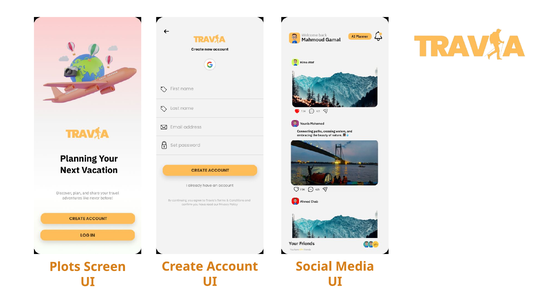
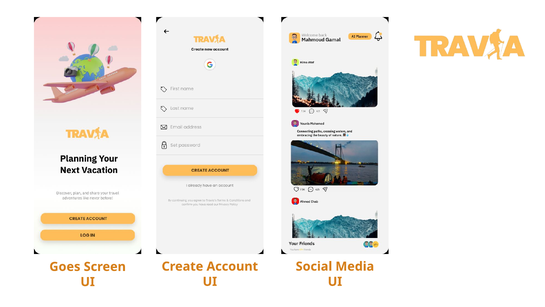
Plots: Plots -> Goes
